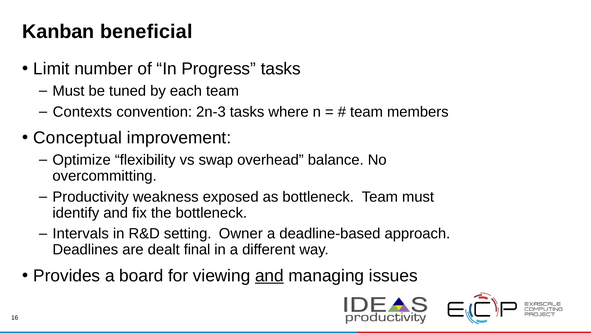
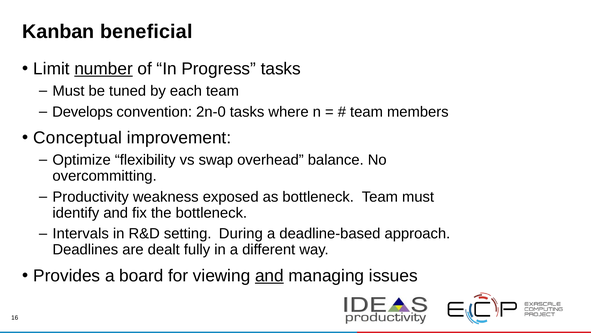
number underline: none -> present
Contexts: Contexts -> Develops
2n-3: 2n-3 -> 2n-0
Owner: Owner -> During
final: final -> fully
